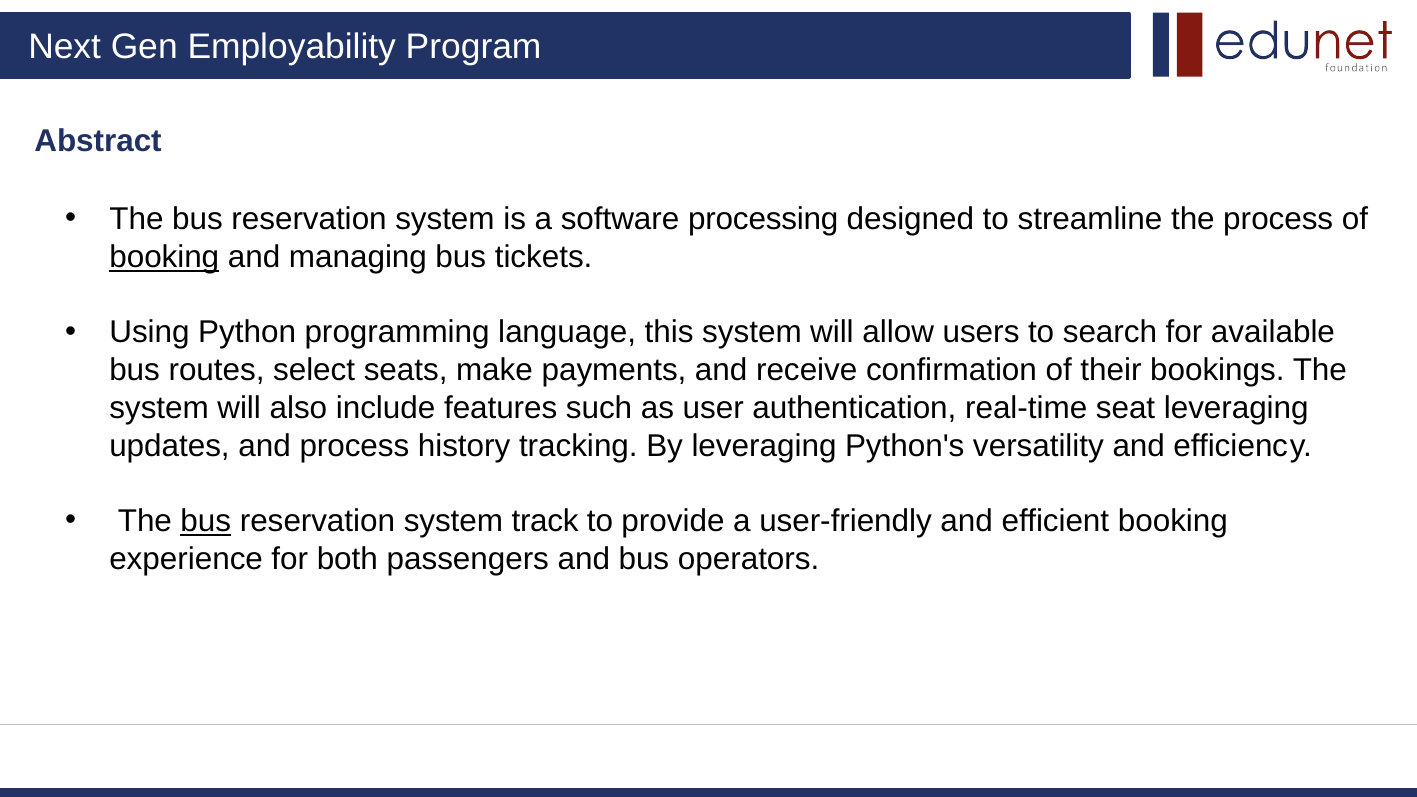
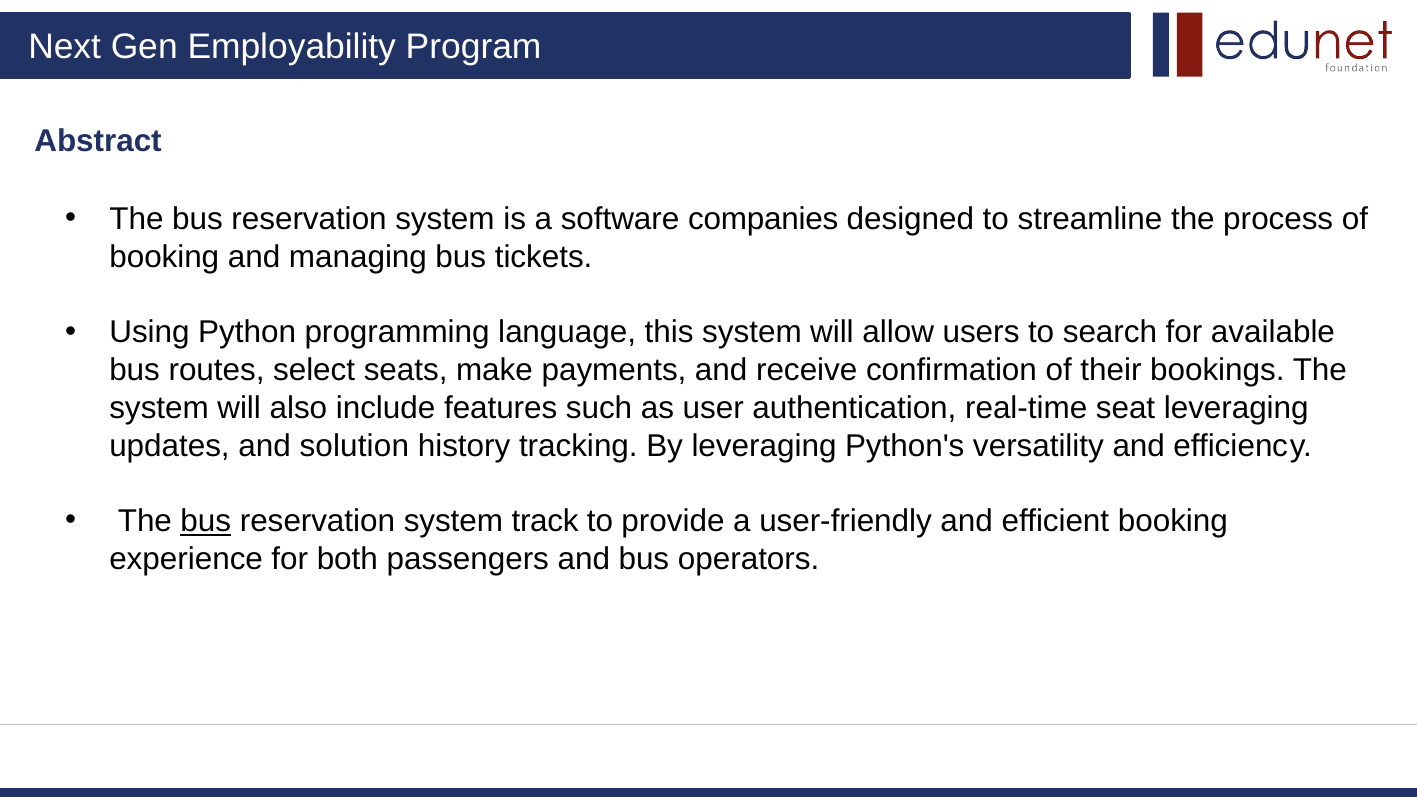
processing: processing -> companies
booking at (164, 257) underline: present -> none
and process: process -> solution
